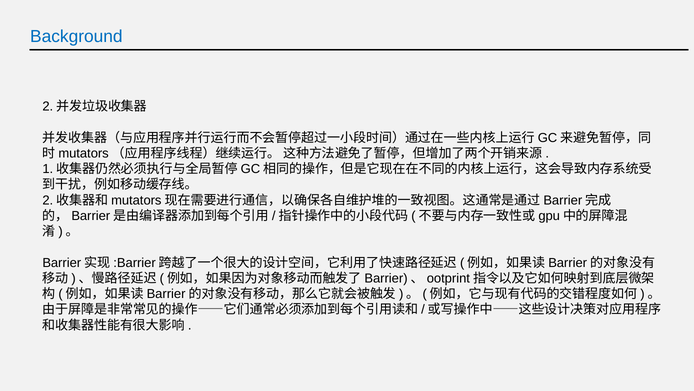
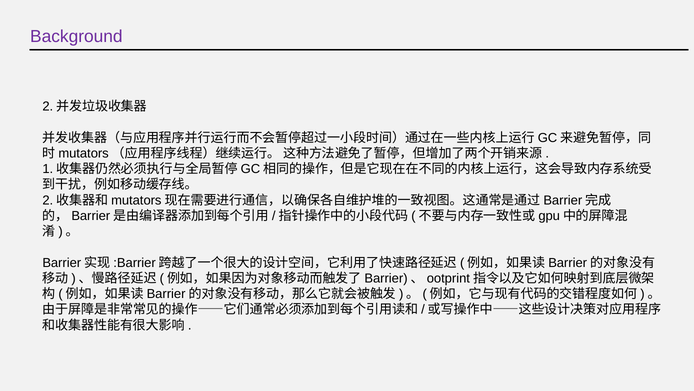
Background colour: blue -> purple
